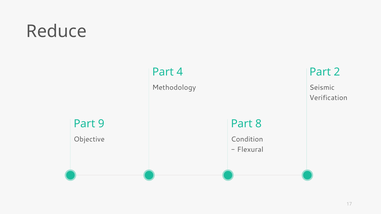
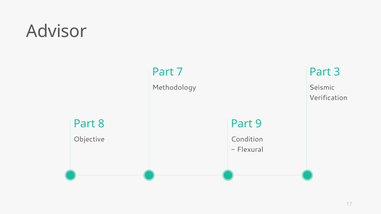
Reduce: Reduce -> Advisor
4: 4 -> 7
2: 2 -> 3
9: 9 -> 8
8: 8 -> 9
